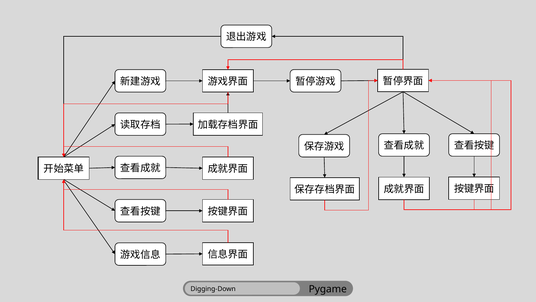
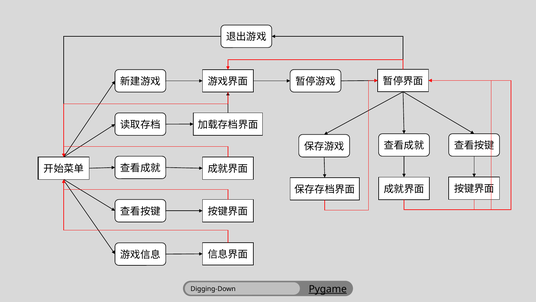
Pygame underline: none -> present
